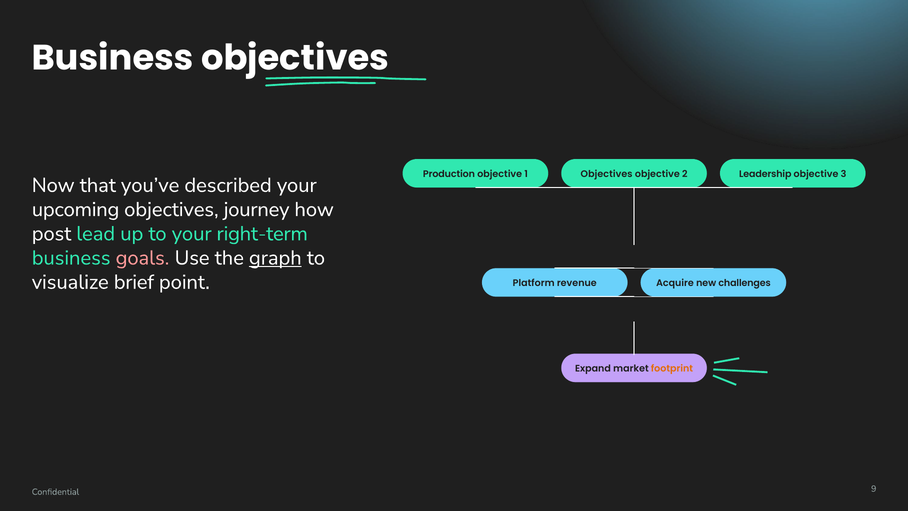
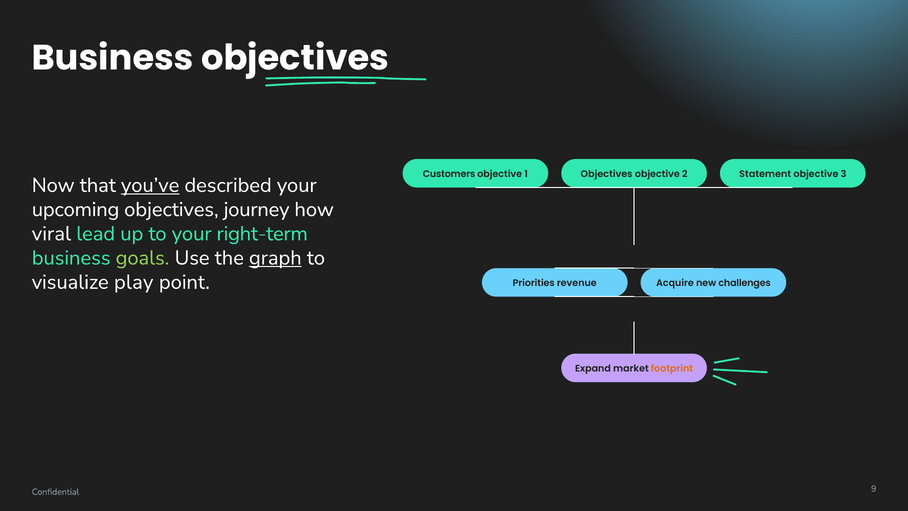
Production: Production -> Customers
Leadership: Leadership -> Statement
you’ve underline: none -> present
post: post -> viral
goals colour: pink -> light green
brief: brief -> play
Platform: Platform -> Priorities
